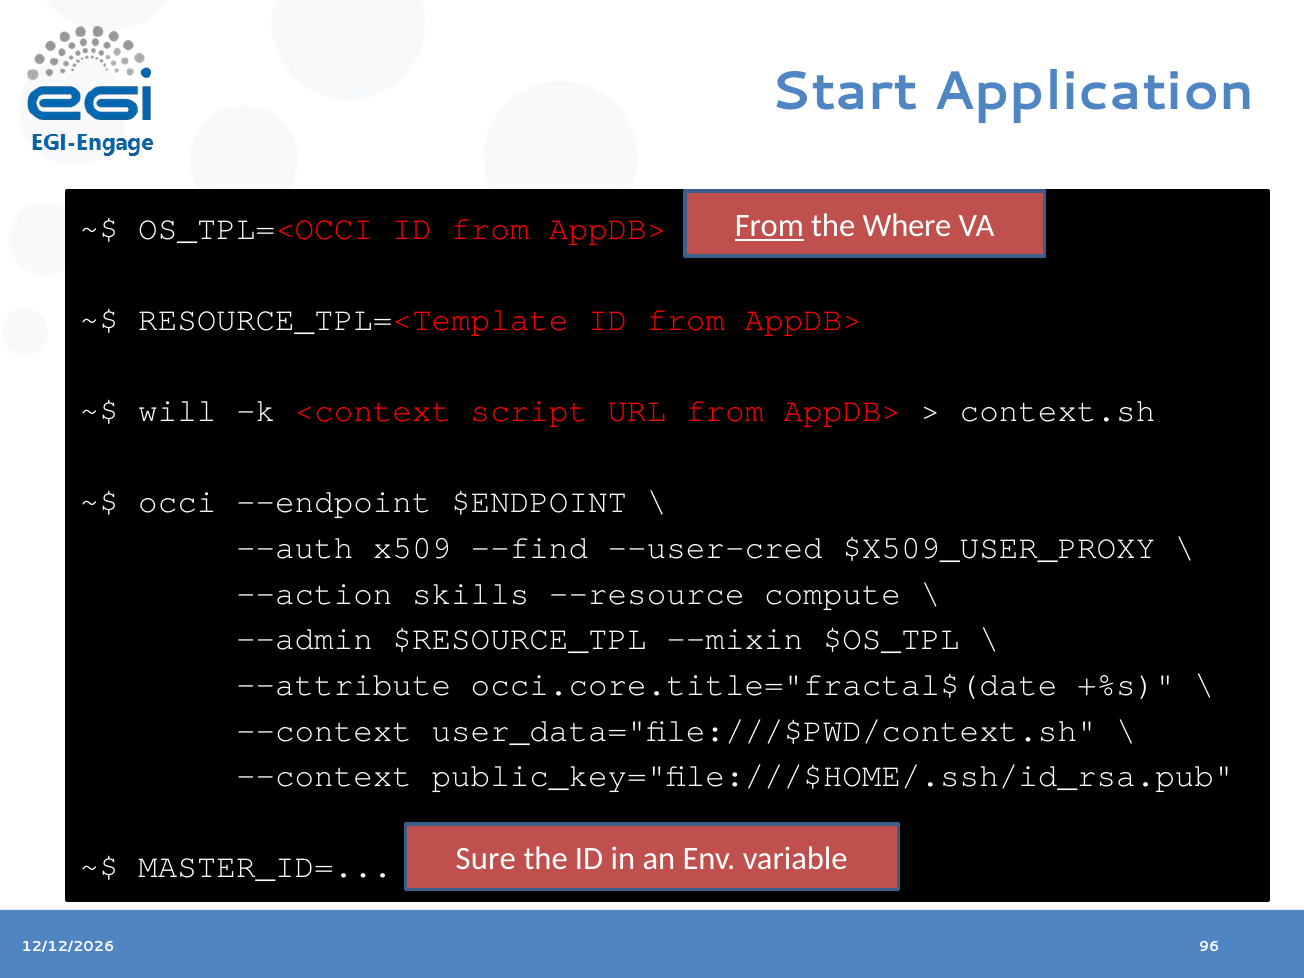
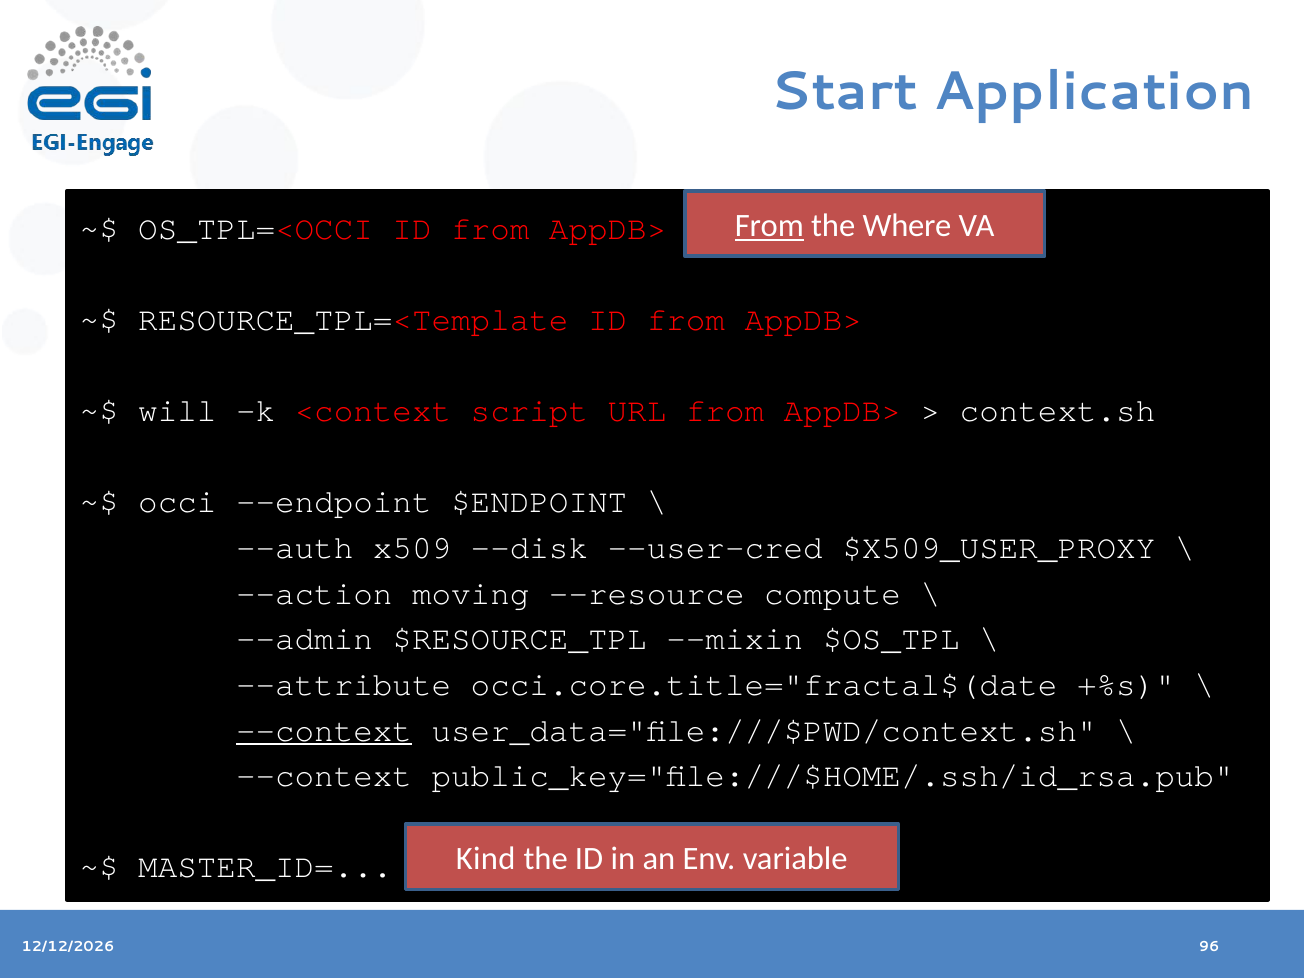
--find: --find -> --disk
skills: skills -> moving
--context at (324, 730) underline: none -> present
Sure: Sure -> Kind
